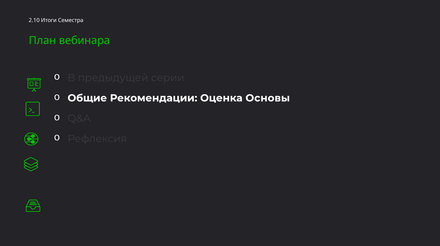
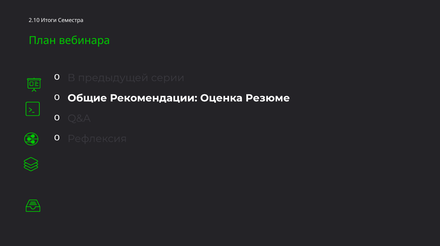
Основы: Основы -> Резюме
